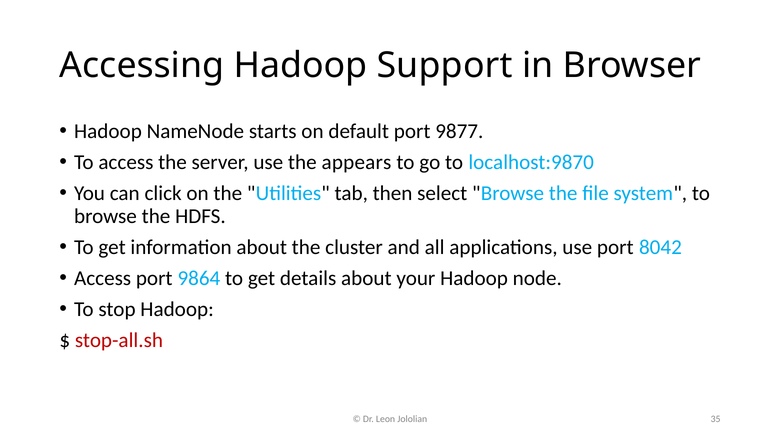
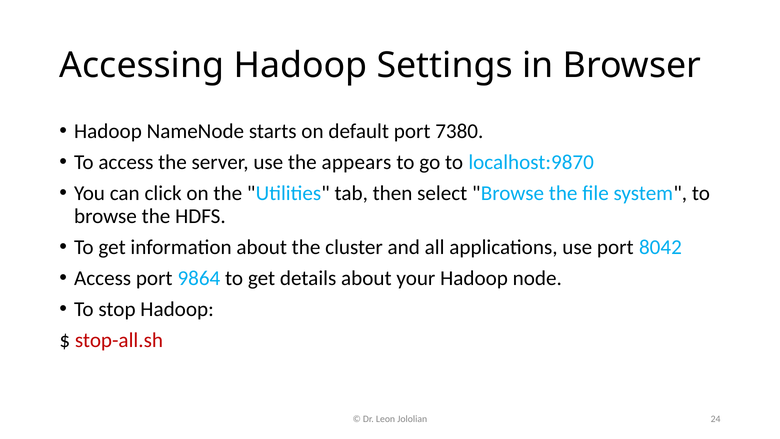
Support: Support -> Settings
9877: 9877 -> 7380
35: 35 -> 24
